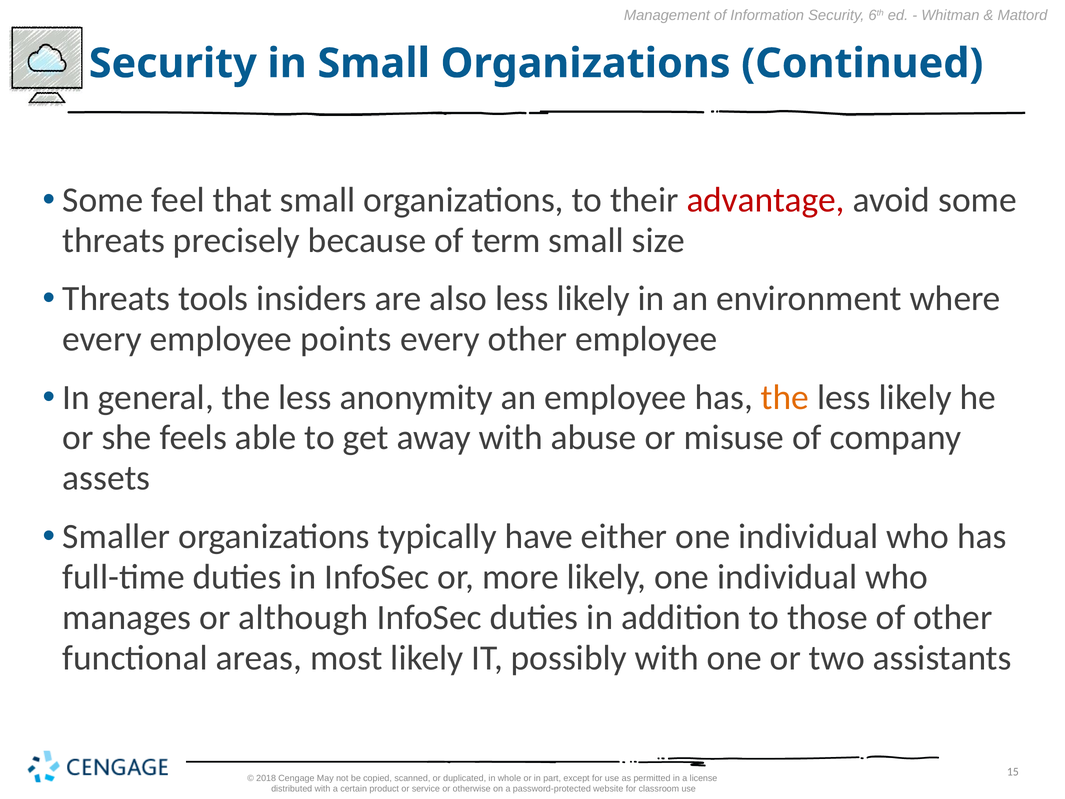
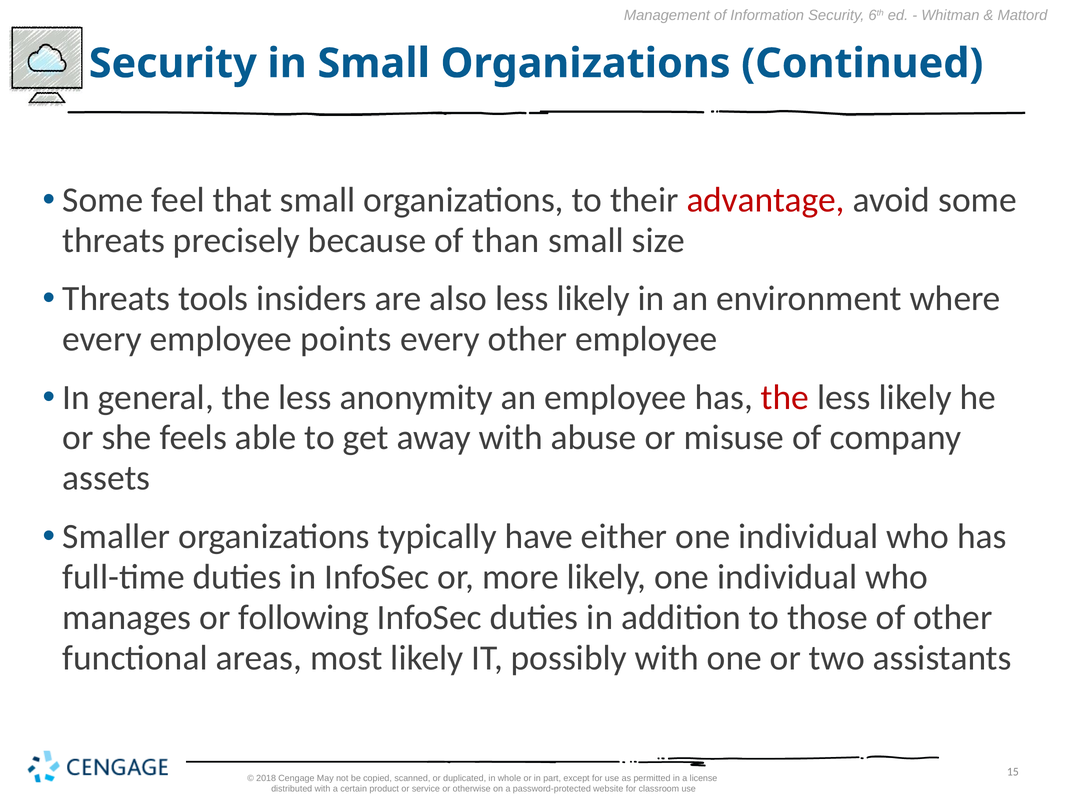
term: term -> than
the at (785, 397) colour: orange -> red
although: although -> following
